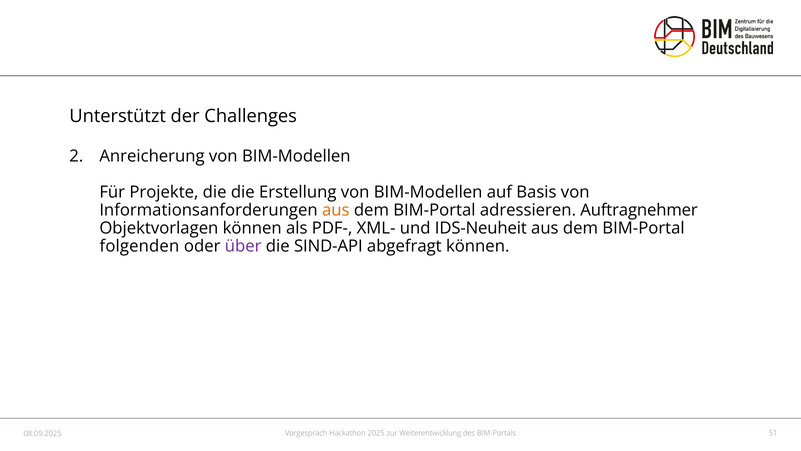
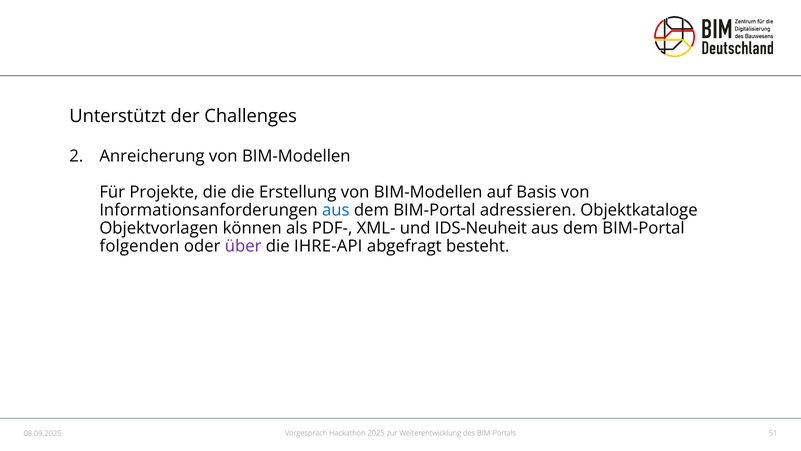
aus at (336, 210) colour: orange -> blue
Auftragnehmer: Auftragnehmer -> Objektkataloge
SIND-API: SIND-API -> IHRE-API
abgefragt können: können -> besteht
